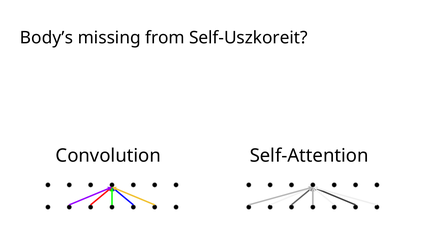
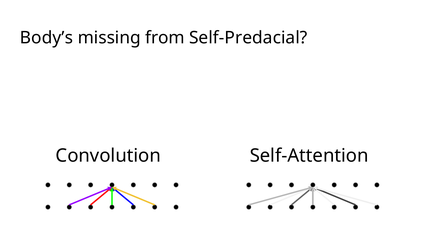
Self-Uszkoreit: Self-Uszkoreit -> Self-Predacial
